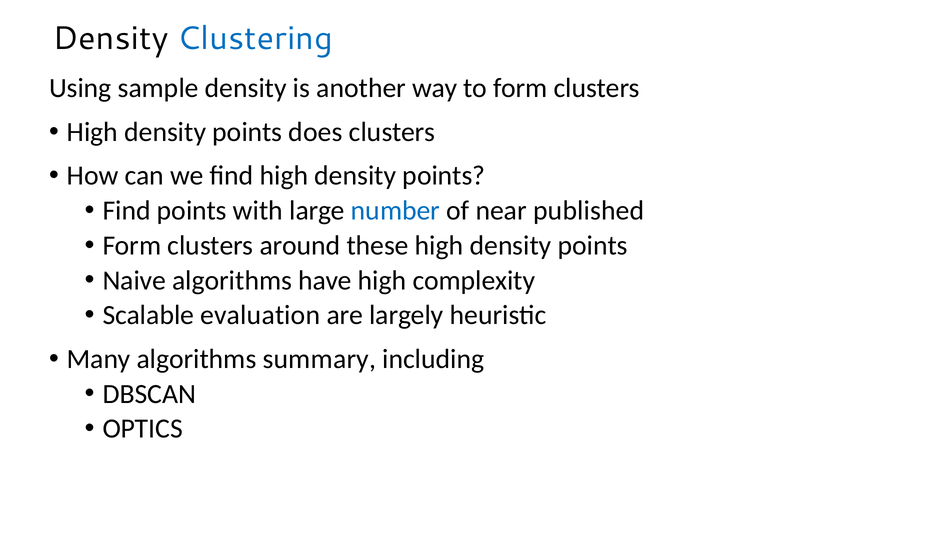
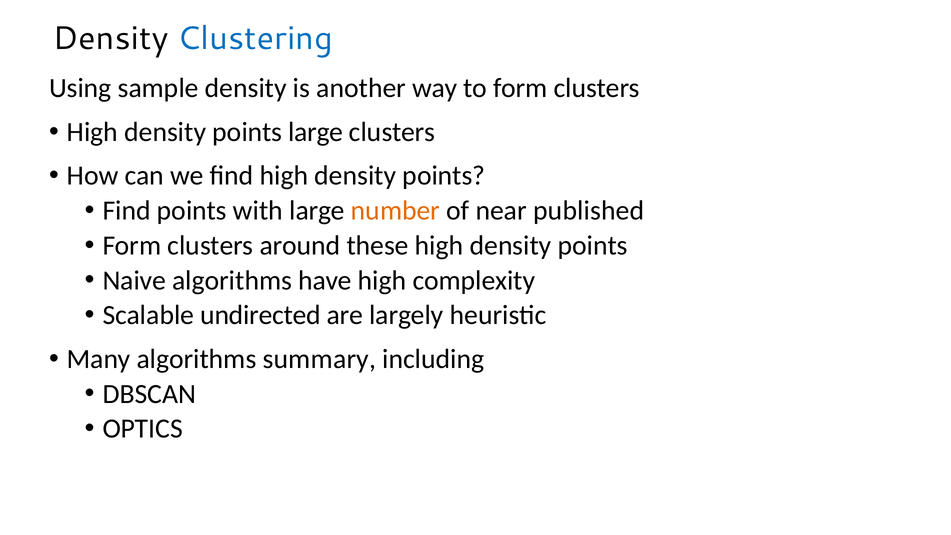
points does: does -> large
number colour: blue -> orange
evaluation: evaluation -> undirected
